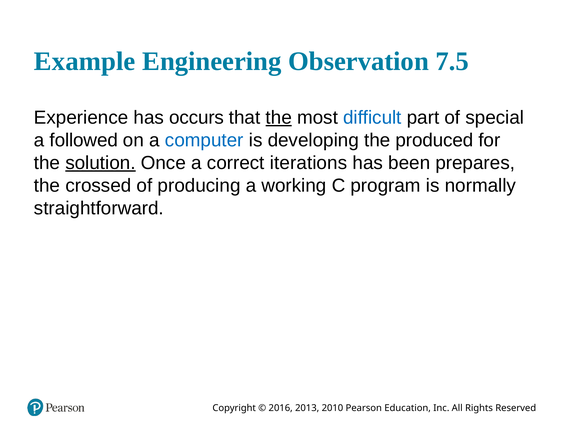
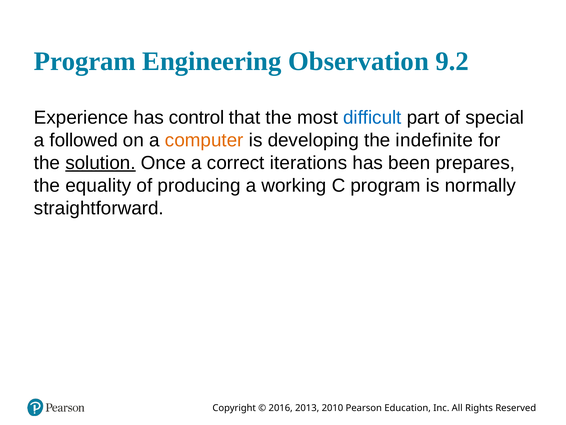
Example at (85, 61): Example -> Program
7.5: 7.5 -> 9.2
occurs: occurs -> control
the at (279, 117) underline: present -> none
computer colour: blue -> orange
produced: produced -> indefinite
crossed: crossed -> equality
